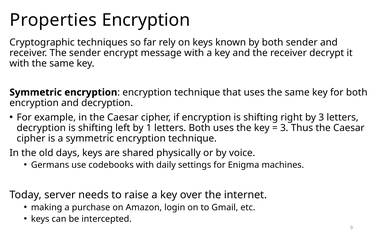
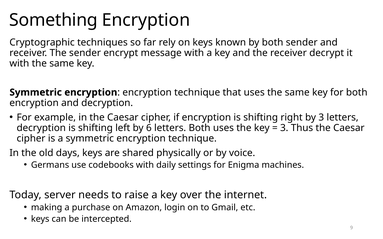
Properties: Properties -> Something
1: 1 -> 6
